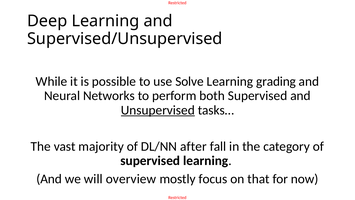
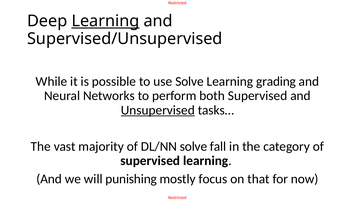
Learning at (105, 21) underline: none -> present
DL/NN after: after -> solve
overview: overview -> punishing
